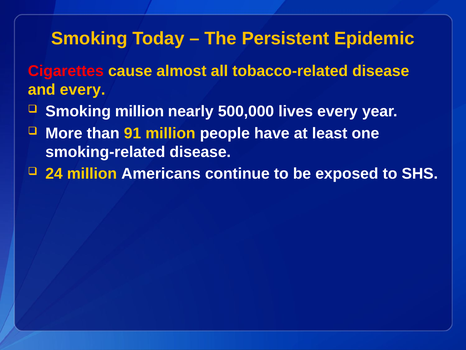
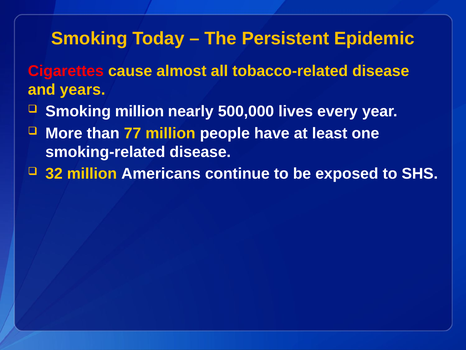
and every: every -> years
91: 91 -> 77
24: 24 -> 32
